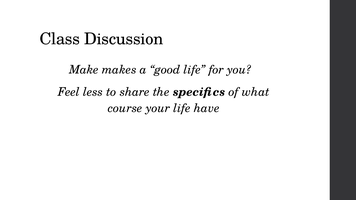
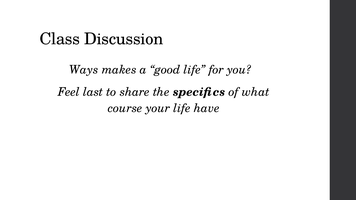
Make: Make -> Ways
less: less -> last
